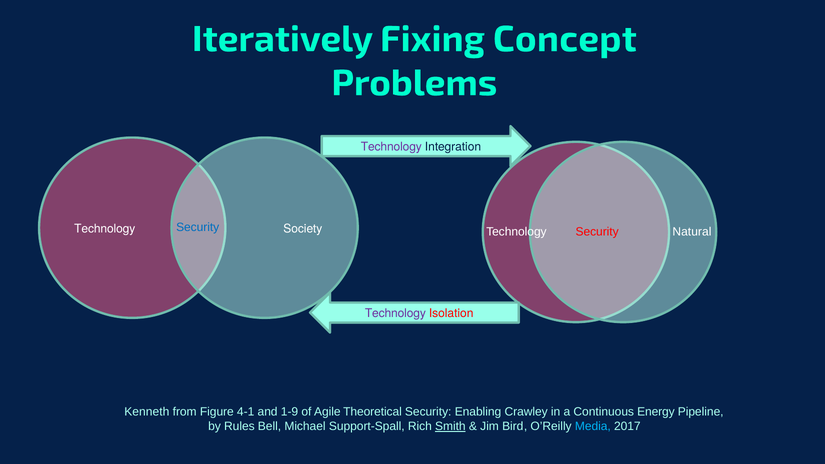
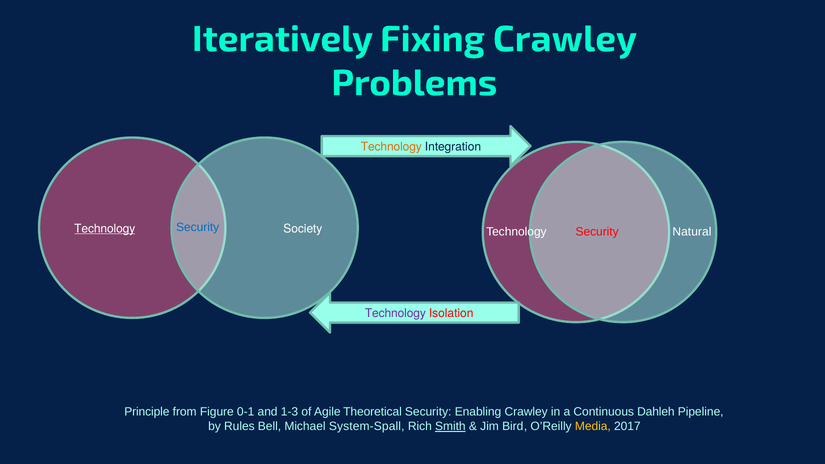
Fixing Concept: Concept -> Crawley
Technology at (391, 147) colour: purple -> orange
Technology at (105, 229) underline: none -> present
Kenneth: Kenneth -> Principle
4-1: 4-1 -> 0-1
1-9: 1-9 -> 1-3
Energy: Energy -> Dahleh
Support-Spall: Support-Spall -> System-Spall
Media colour: light blue -> yellow
